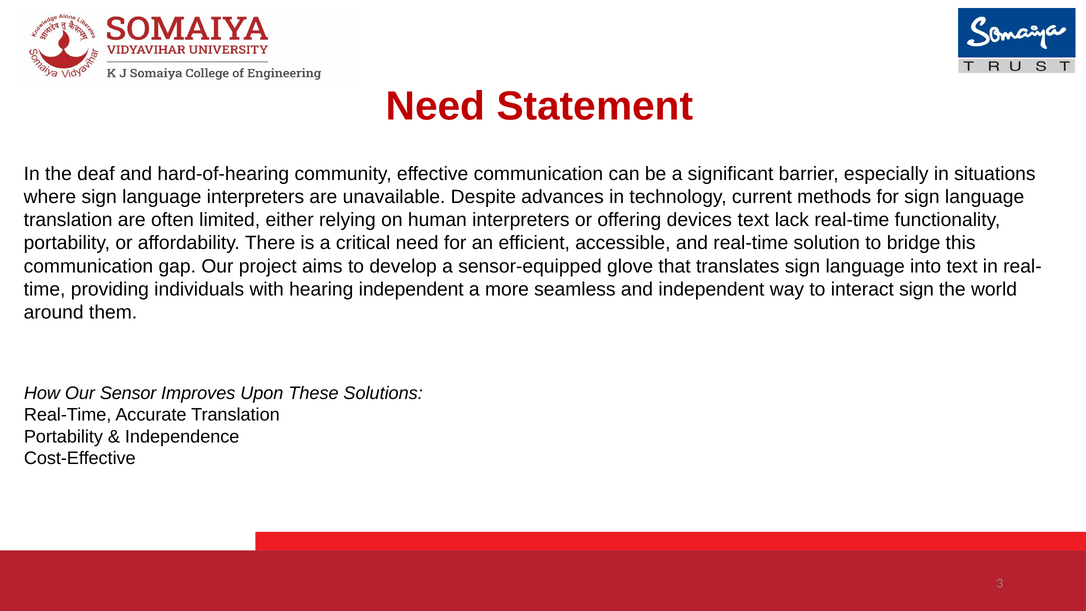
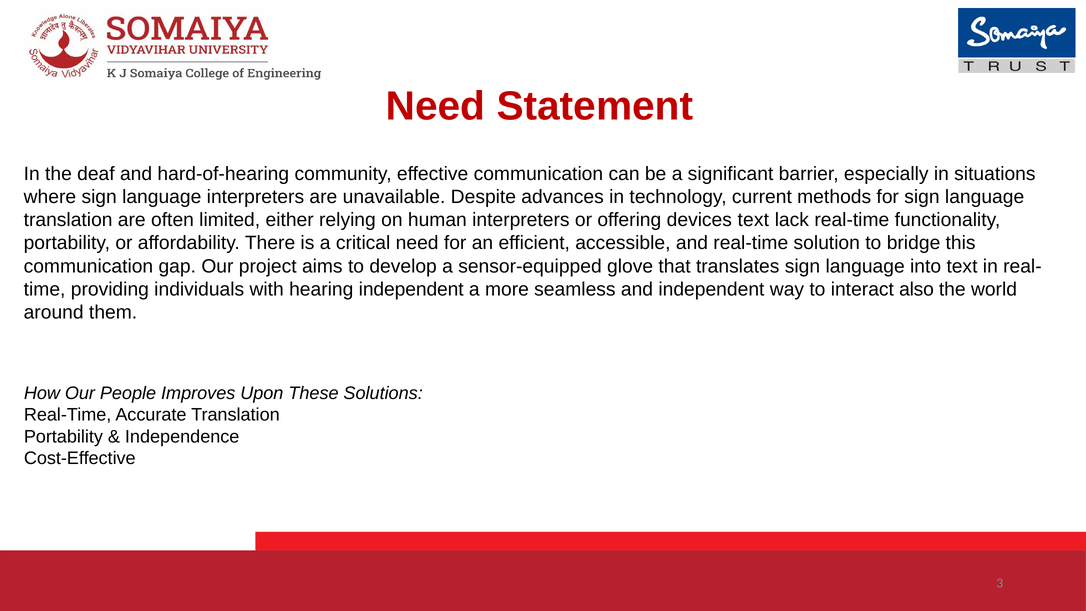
interact sign: sign -> also
Sensor: Sensor -> People
